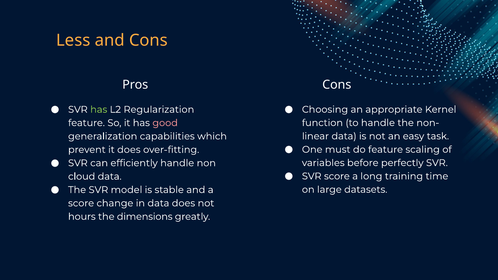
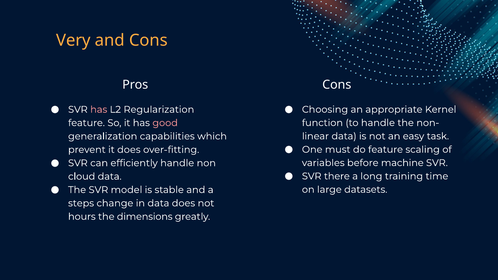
Less: Less -> Very
has at (99, 110) colour: light green -> pink
perfectly: perfectly -> machine
SVR score: score -> there
score at (81, 203): score -> steps
